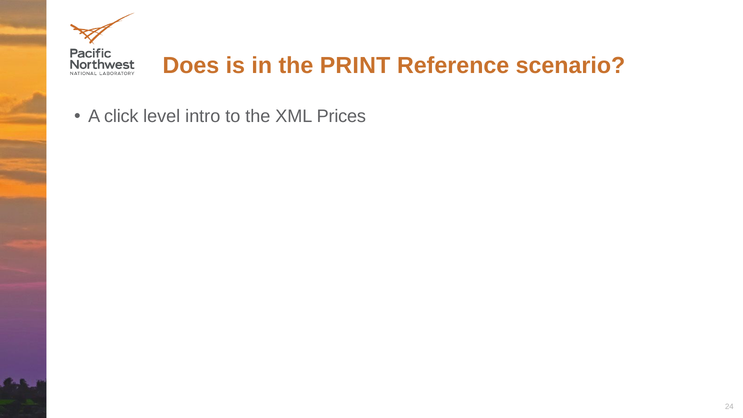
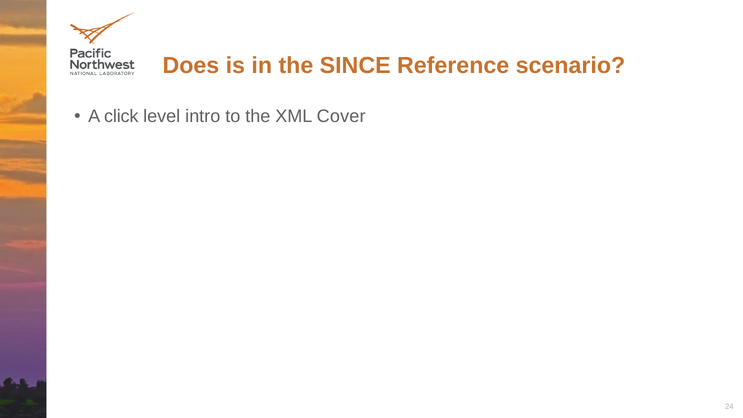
PRINT: PRINT -> SINCE
Prices: Prices -> Cover
